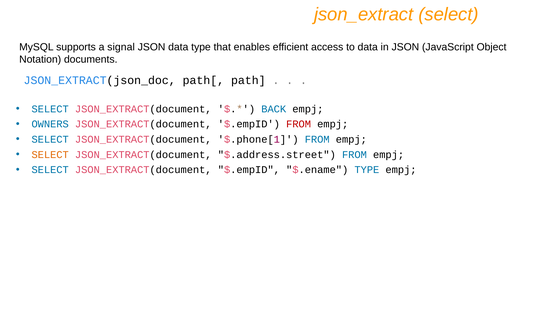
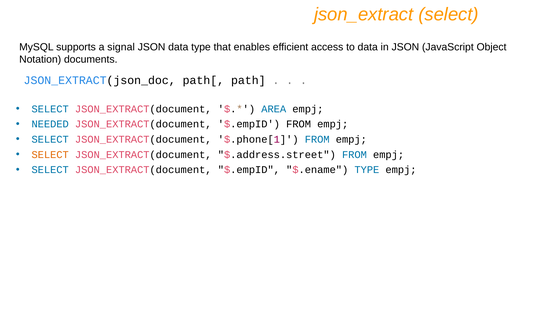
BACK: BACK -> AREA
OWNERS: OWNERS -> NEEDED
FROM at (299, 124) colour: red -> black
